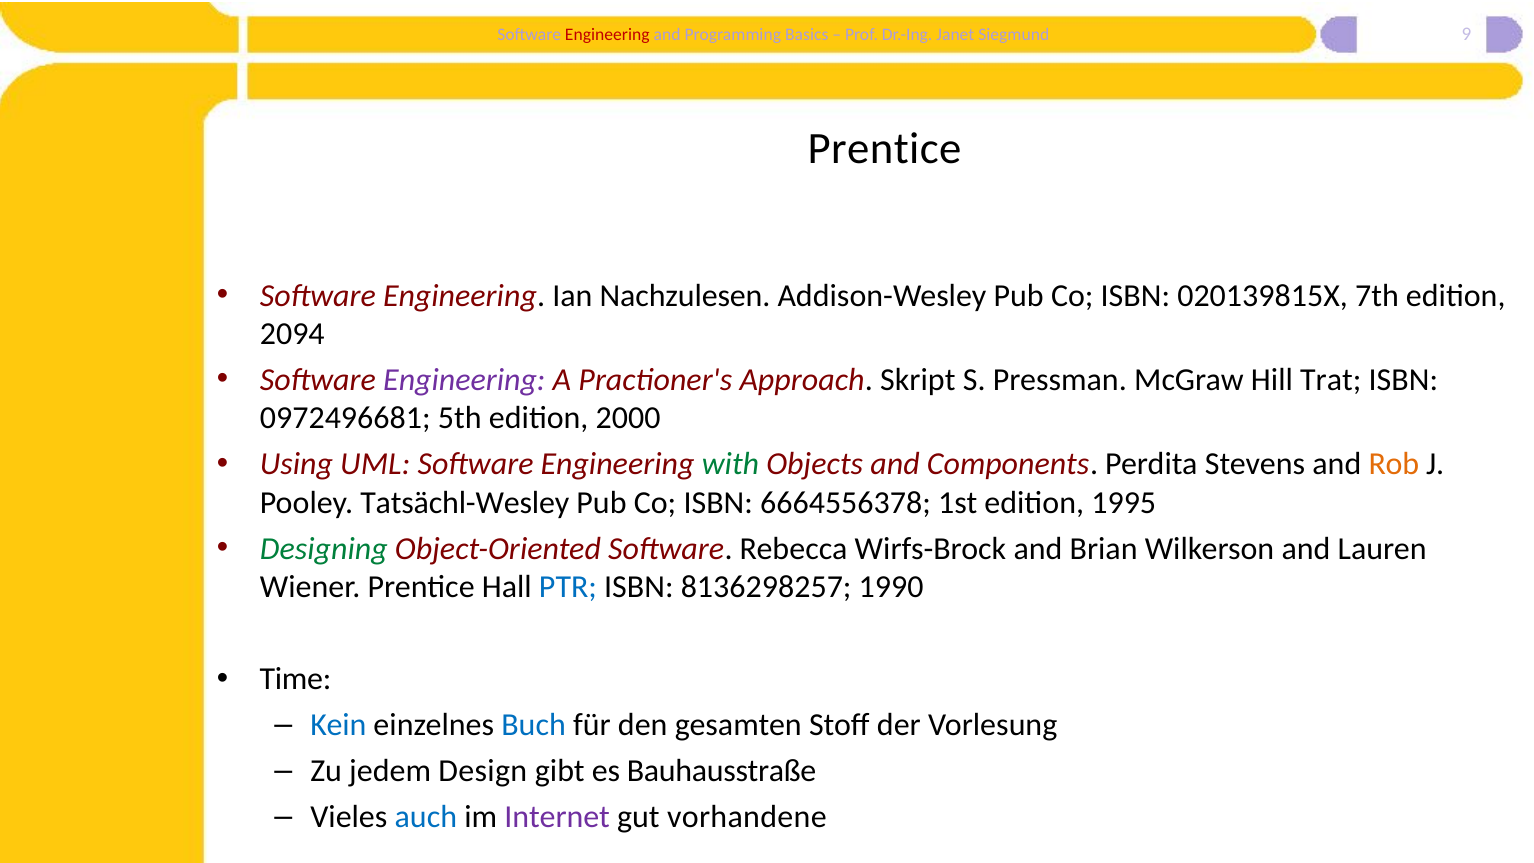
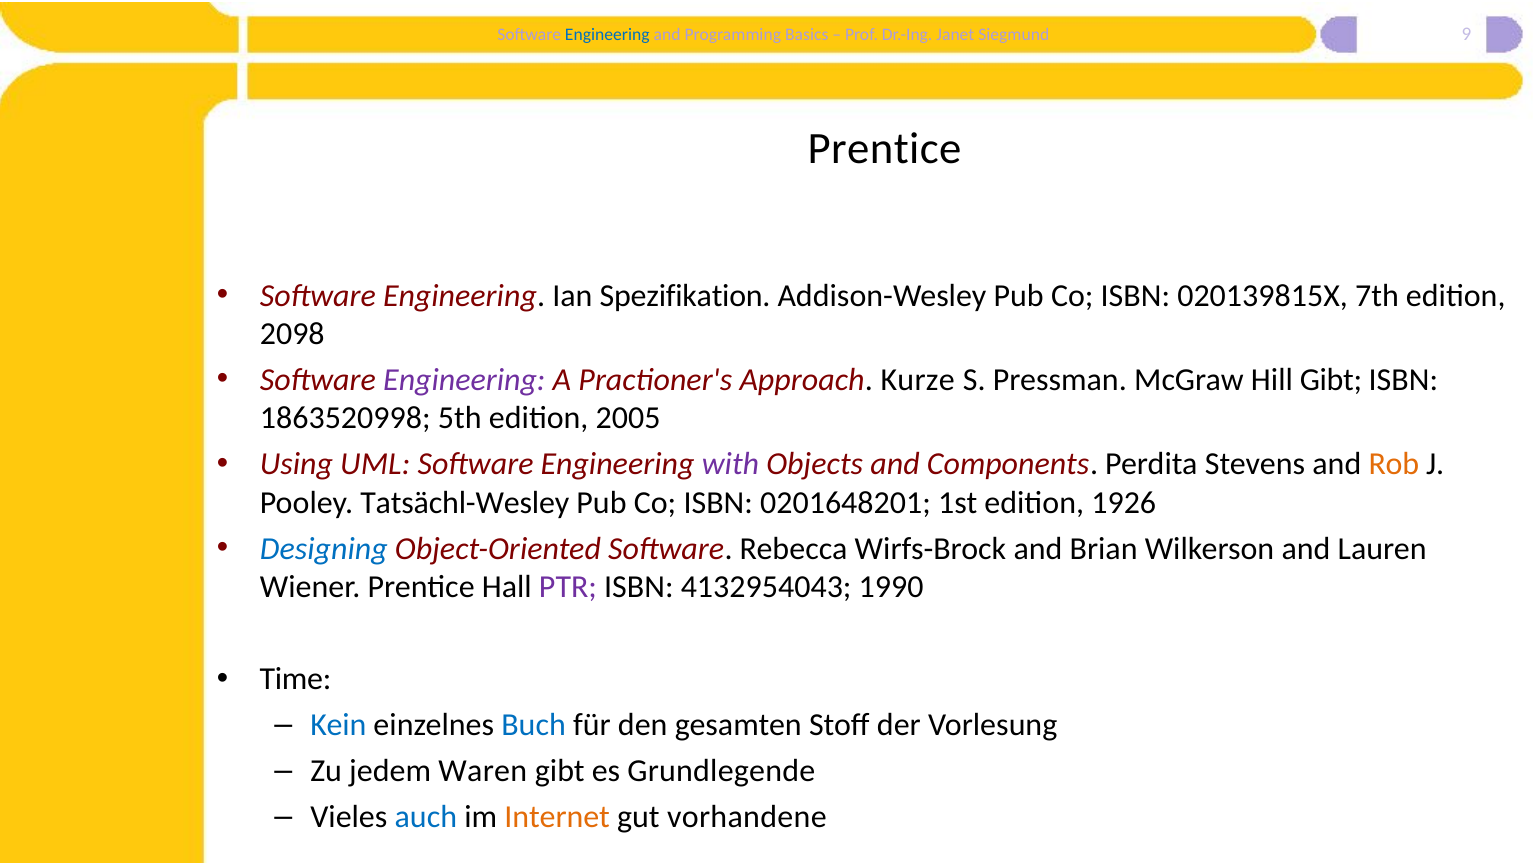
Engineering at (607, 35) colour: red -> blue
Nachzulesen: Nachzulesen -> Spezifikation
2094: 2094 -> 2098
Skript: Skript -> Kurze
Hill Trat: Trat -> Gibt
0972496681: 0972496681 -> 1863520998
2000: 2000 -> 2005
with colour: green -> purple
6664556378: 6664556378 -> 0201648201
1995: 1995 -> 1926
Designing colour: green -> blue
PTR colour: blue -> purple
8136298257: 8136298257 -> 4132954043
Design: Design -> Waren
Bauhausstraße: Bauhausstraße -> Grundlegende
Internet colour: purple -> orange
